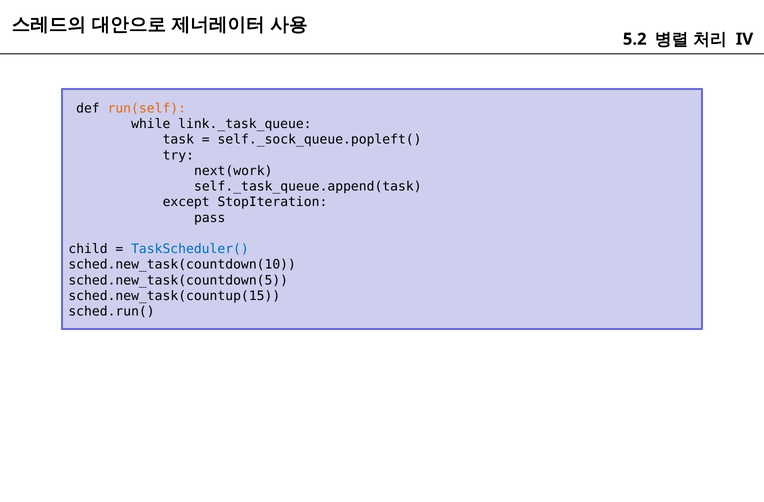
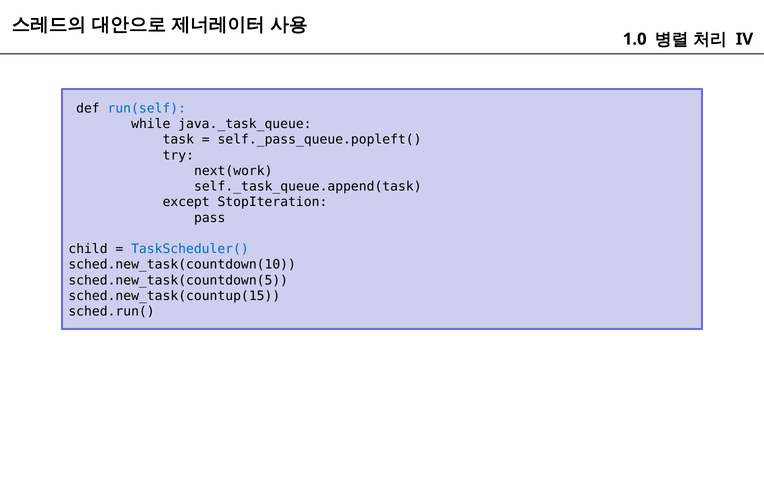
5.2: 5.2 -> 1.0
run(self colour: orange -> blue
link._task_queue: link._task_queue -> java._task_queue
self._sock_queue.popleft(: self._sock_queue.popleft( -> self._pass_queue.popleft(
